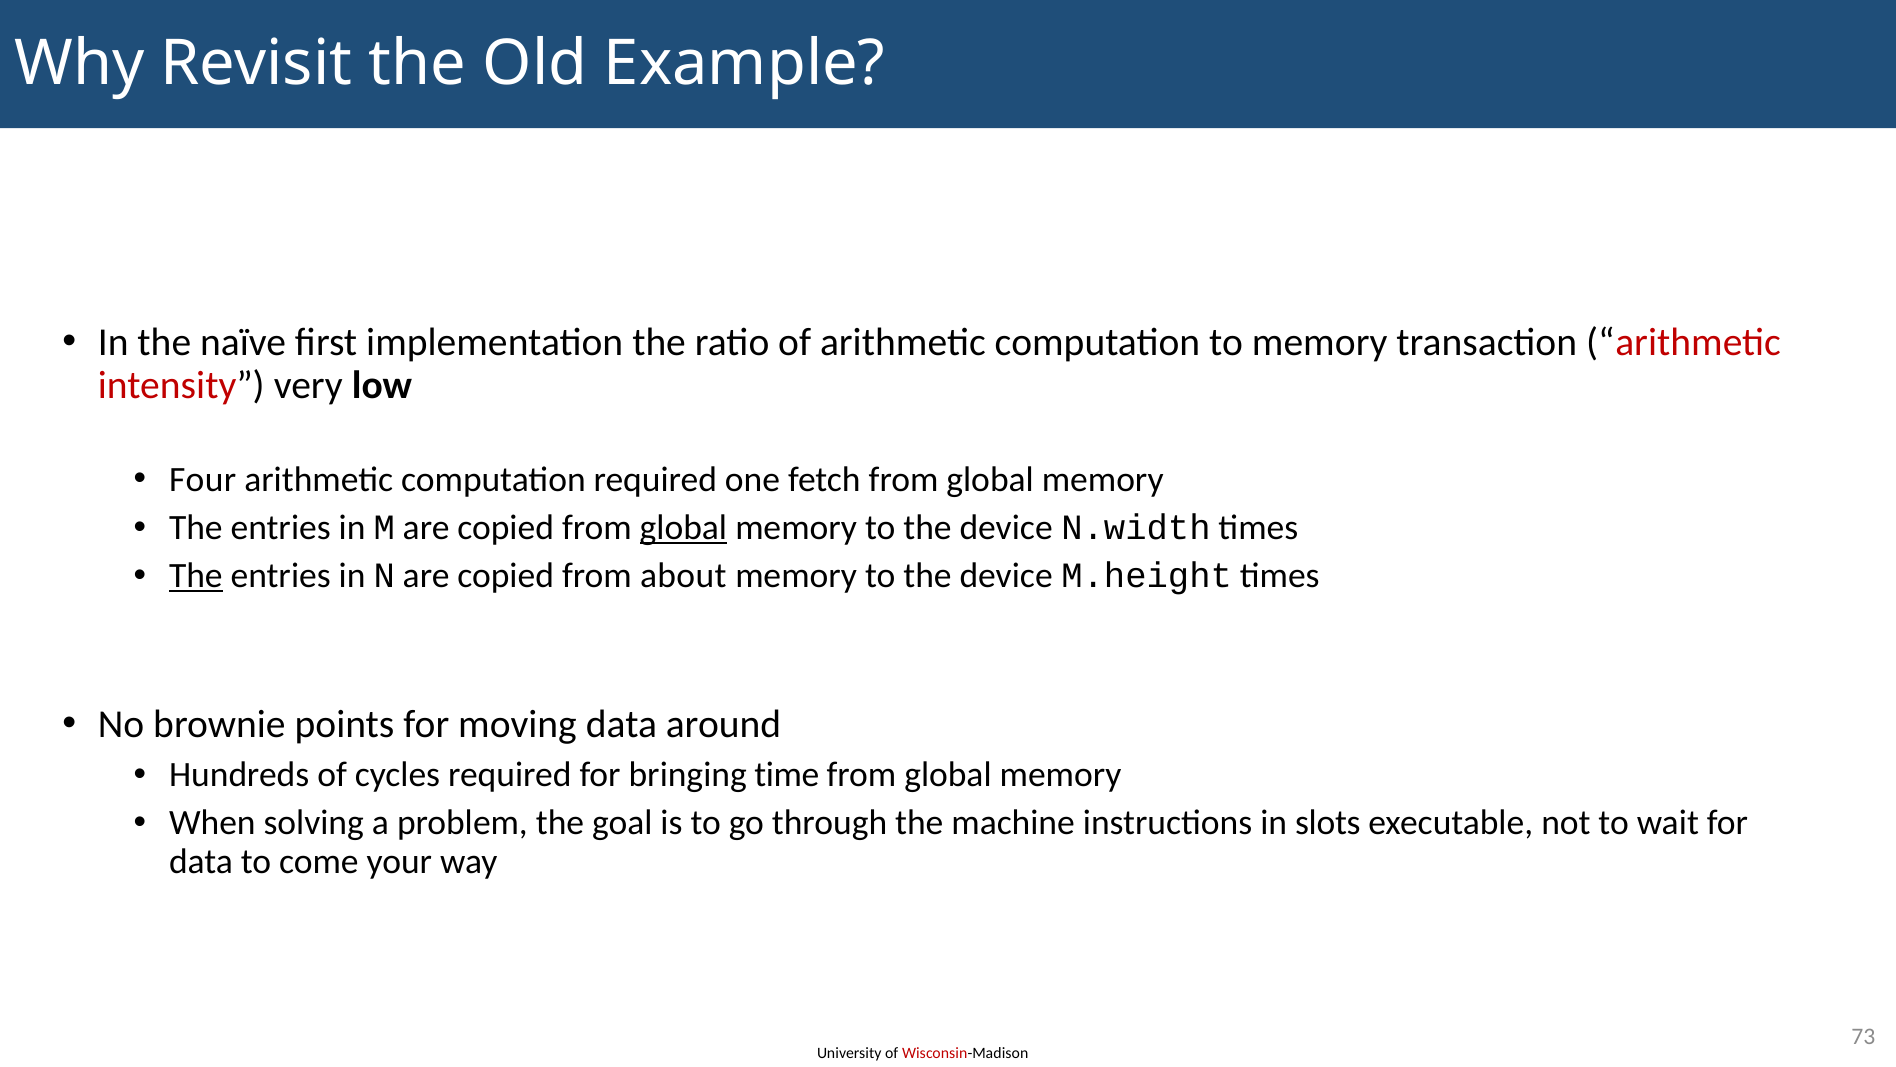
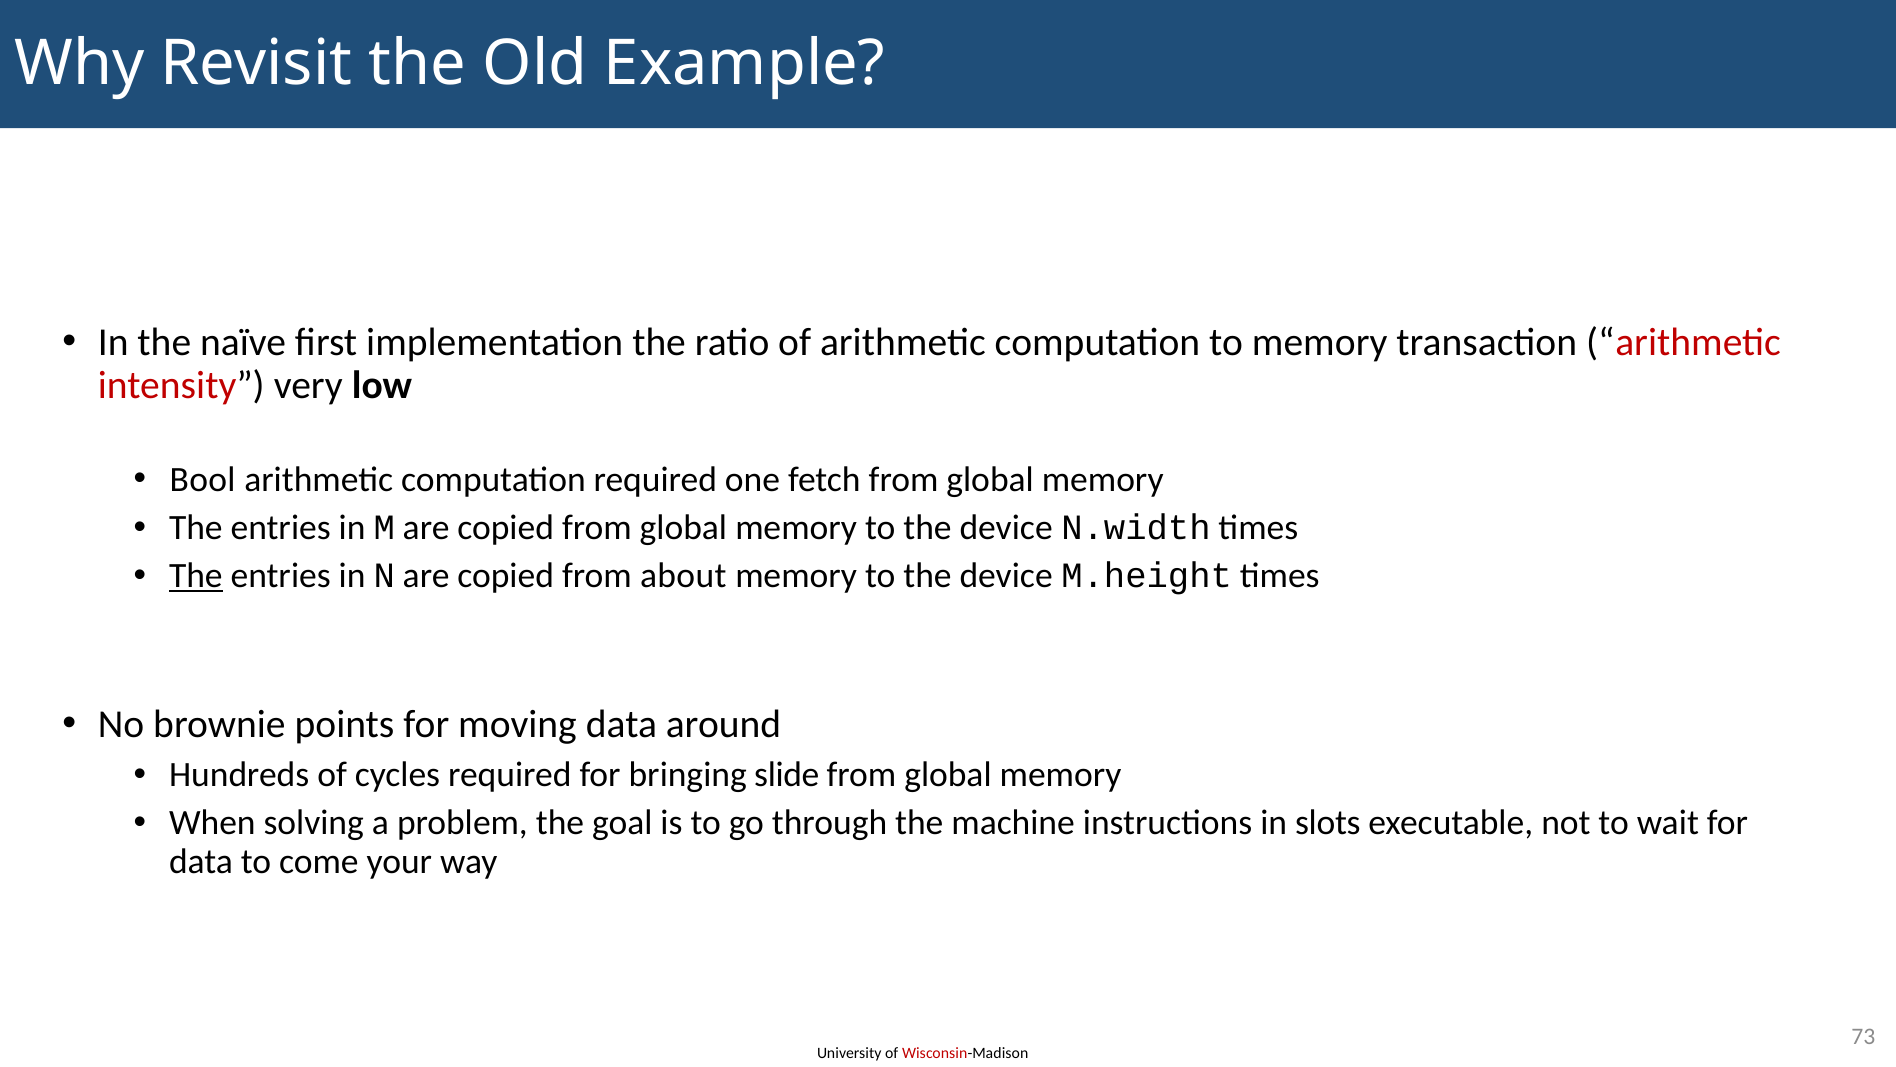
Four: Four -> Bool
global at (683, 528) underline: present -> none
time: time -> slide
